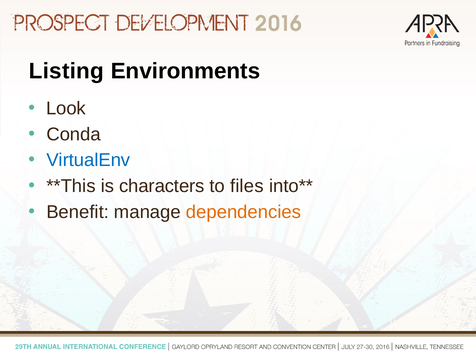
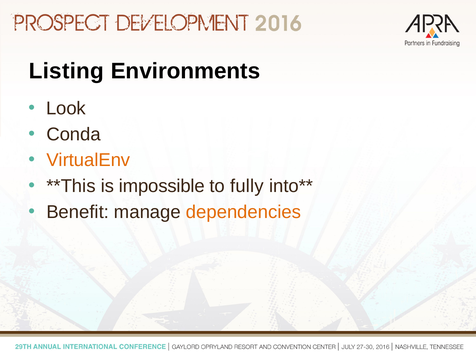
VirtualEnv colour: blue -> orange
characters: characters -> impossible
files: files -> fully
